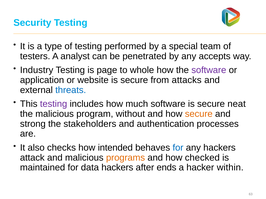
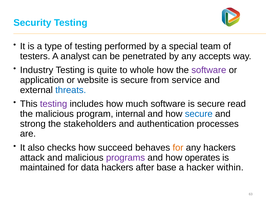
page: page -> quite
attacks: attacks -> service
neat: neat -> read
without: without -> internal
secure at (199, 114) colour: orange -> blue
intended: intended -> succeed
for at (178, 148) colour: blue -> orange
programs colour: orange -> purple
checked: checked -> operates
ends: ends -> base
